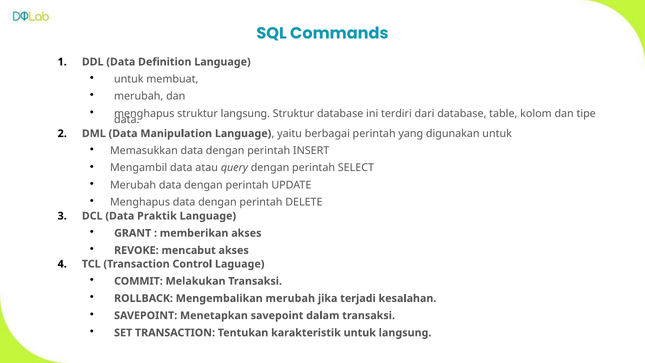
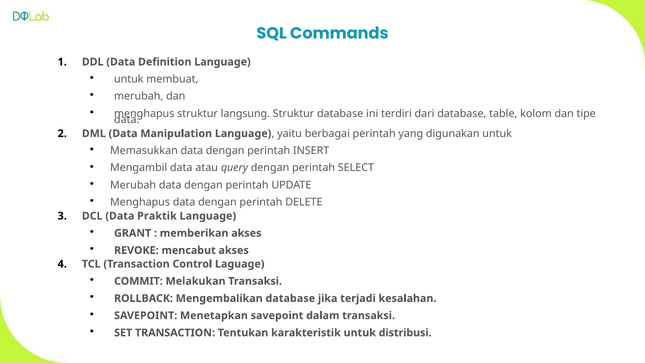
Mengembalikan merubah: merubah -> database
untuk langsung: langsung -> distribusi
